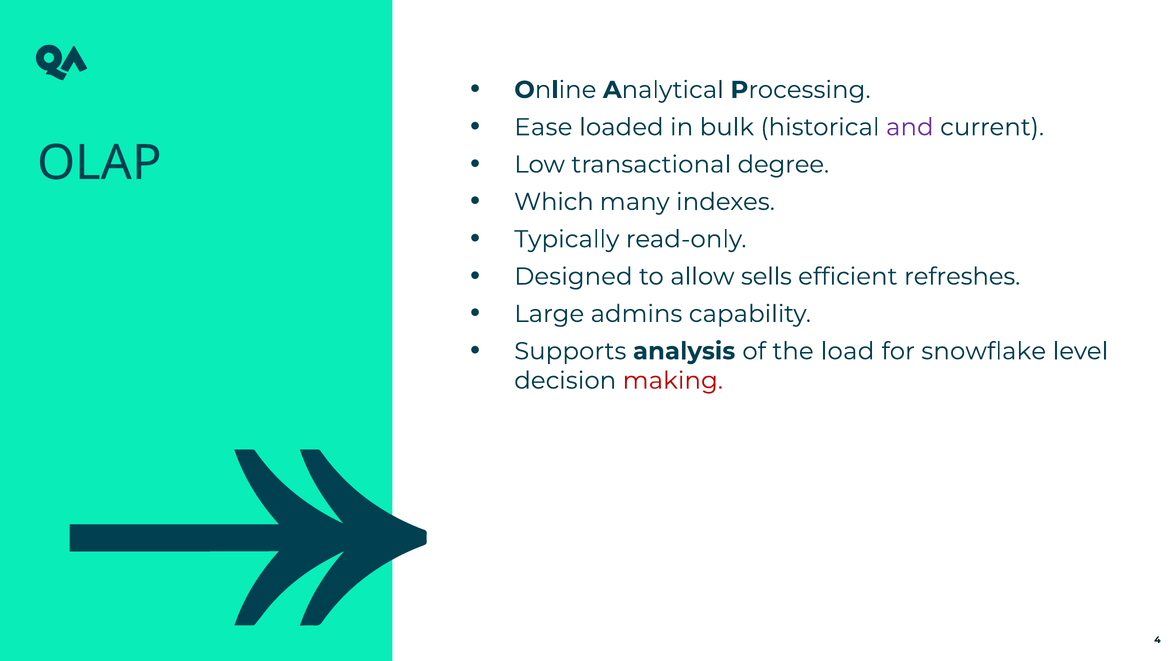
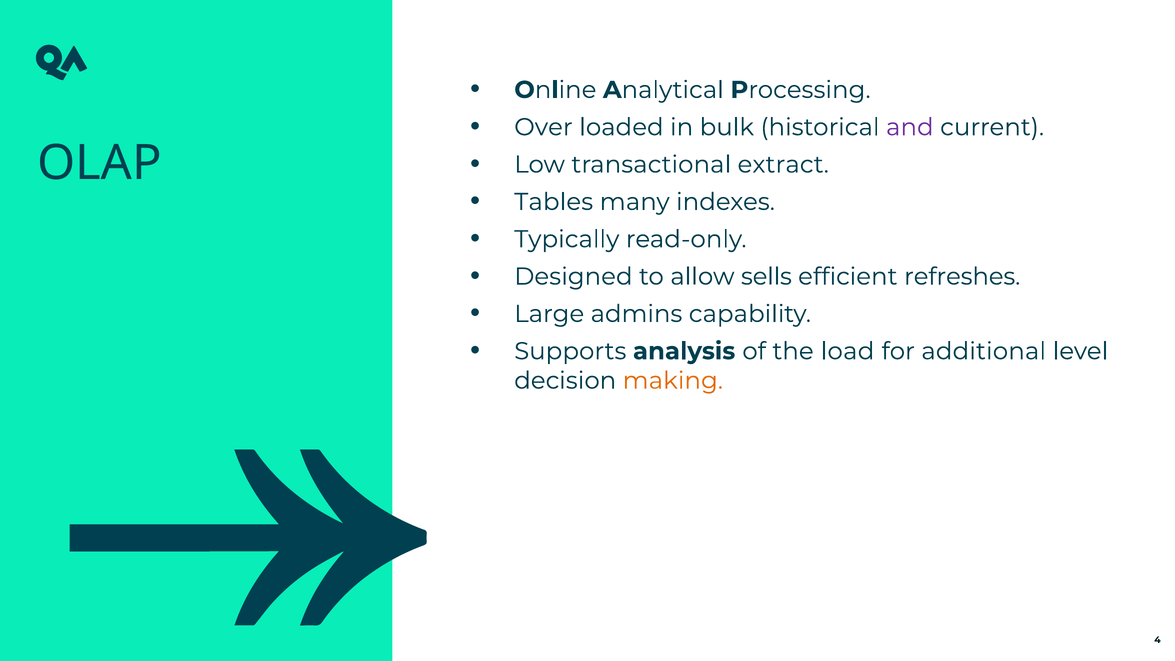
Ease: Ease -> Over
degree: degree -> extract
Which: Which -> Tables
snowflake: snowflake -> additional
making colour: red -> orange
